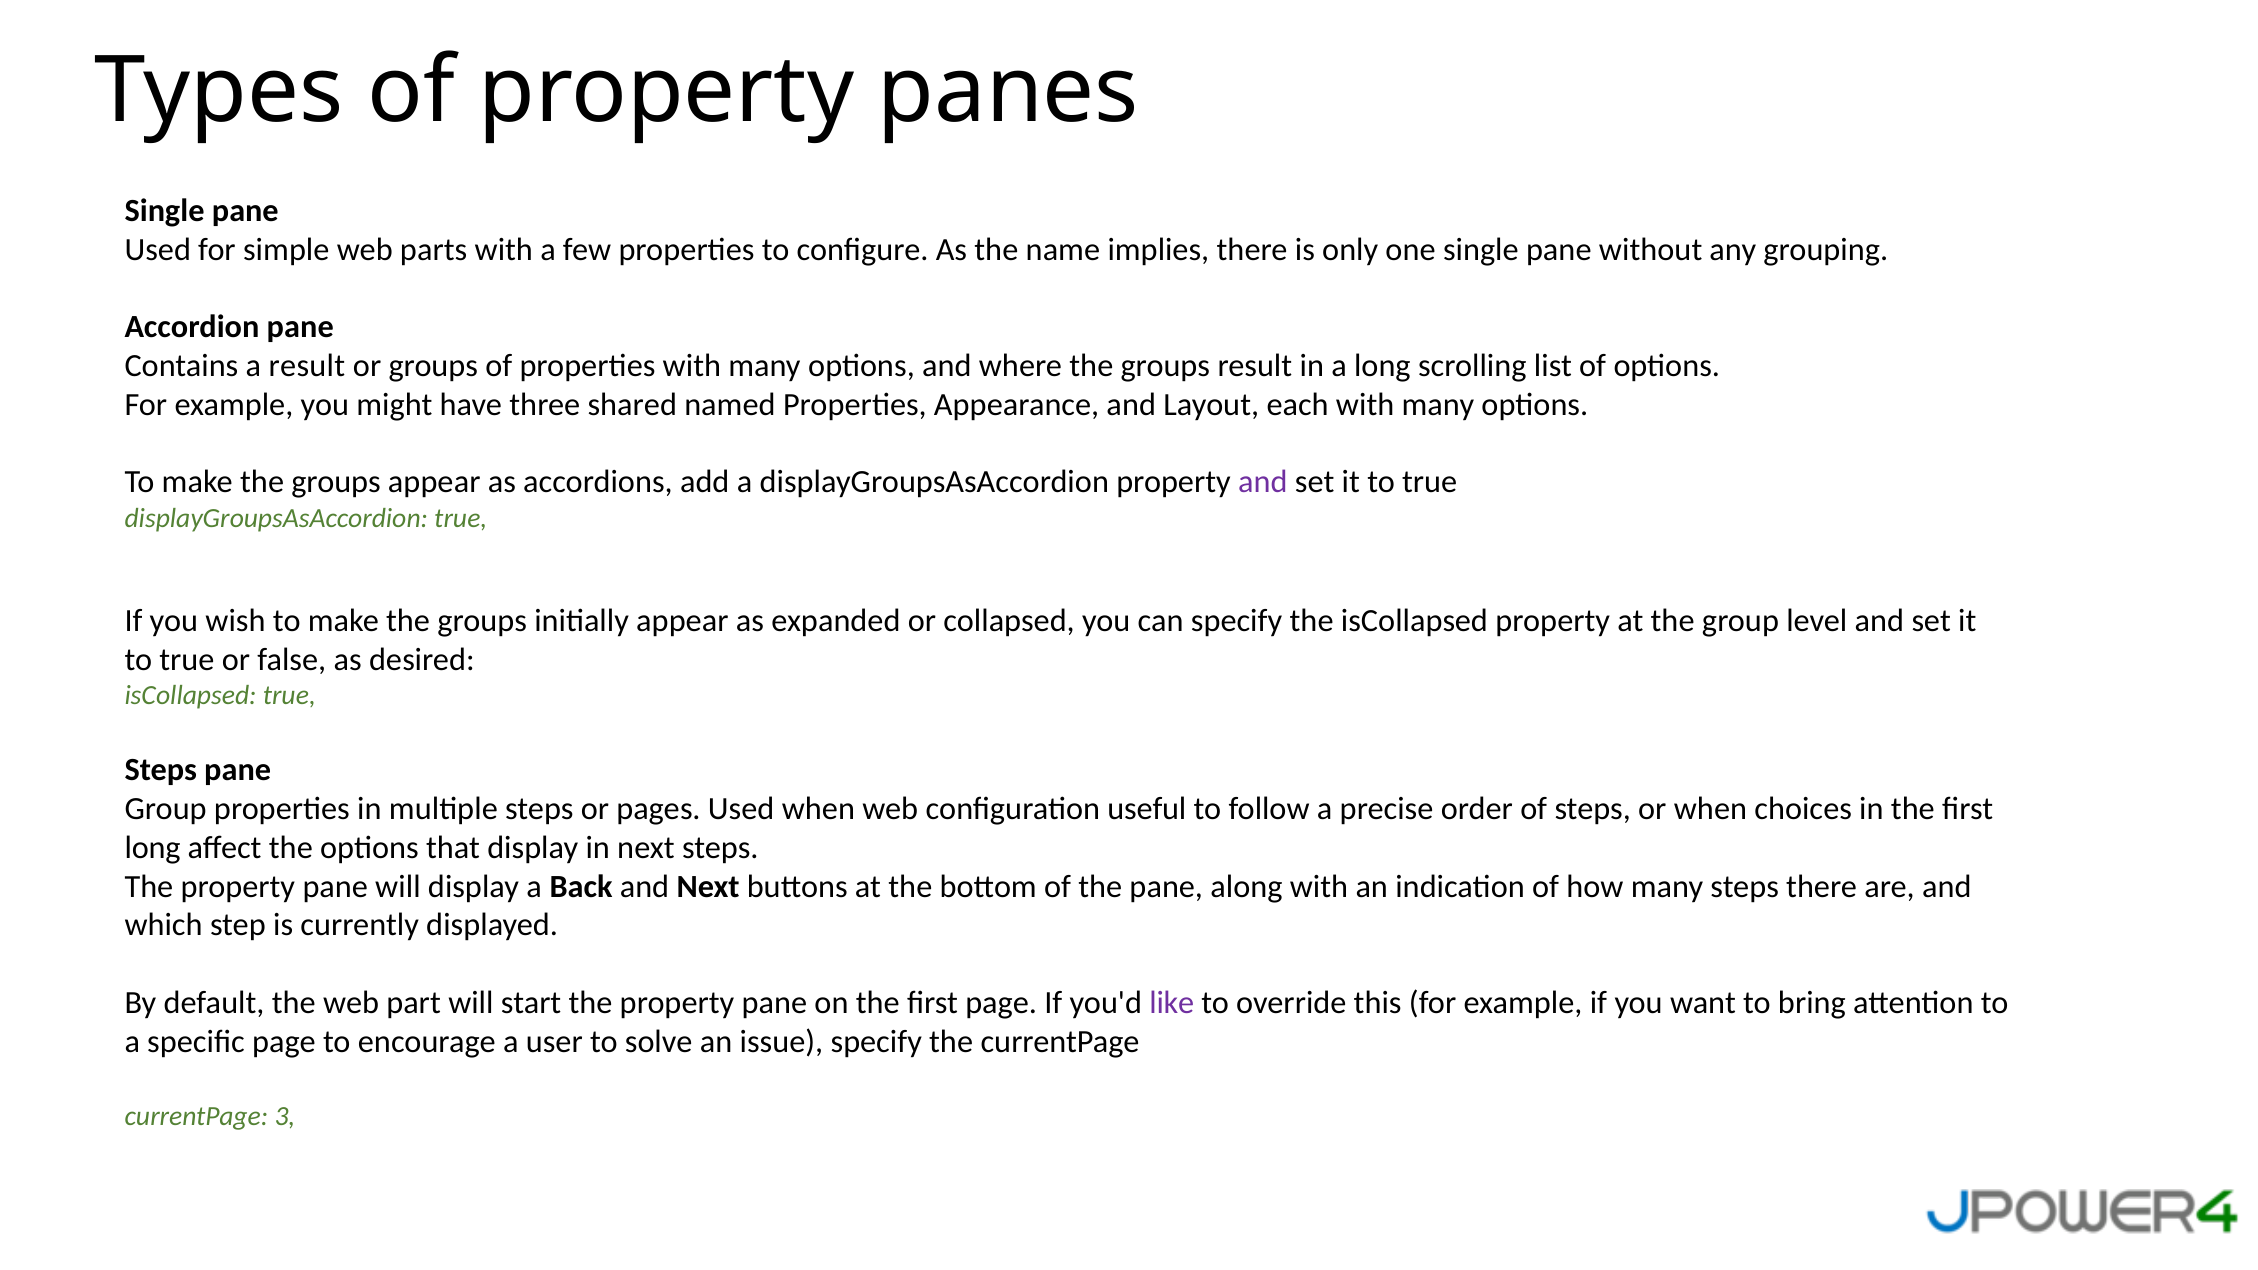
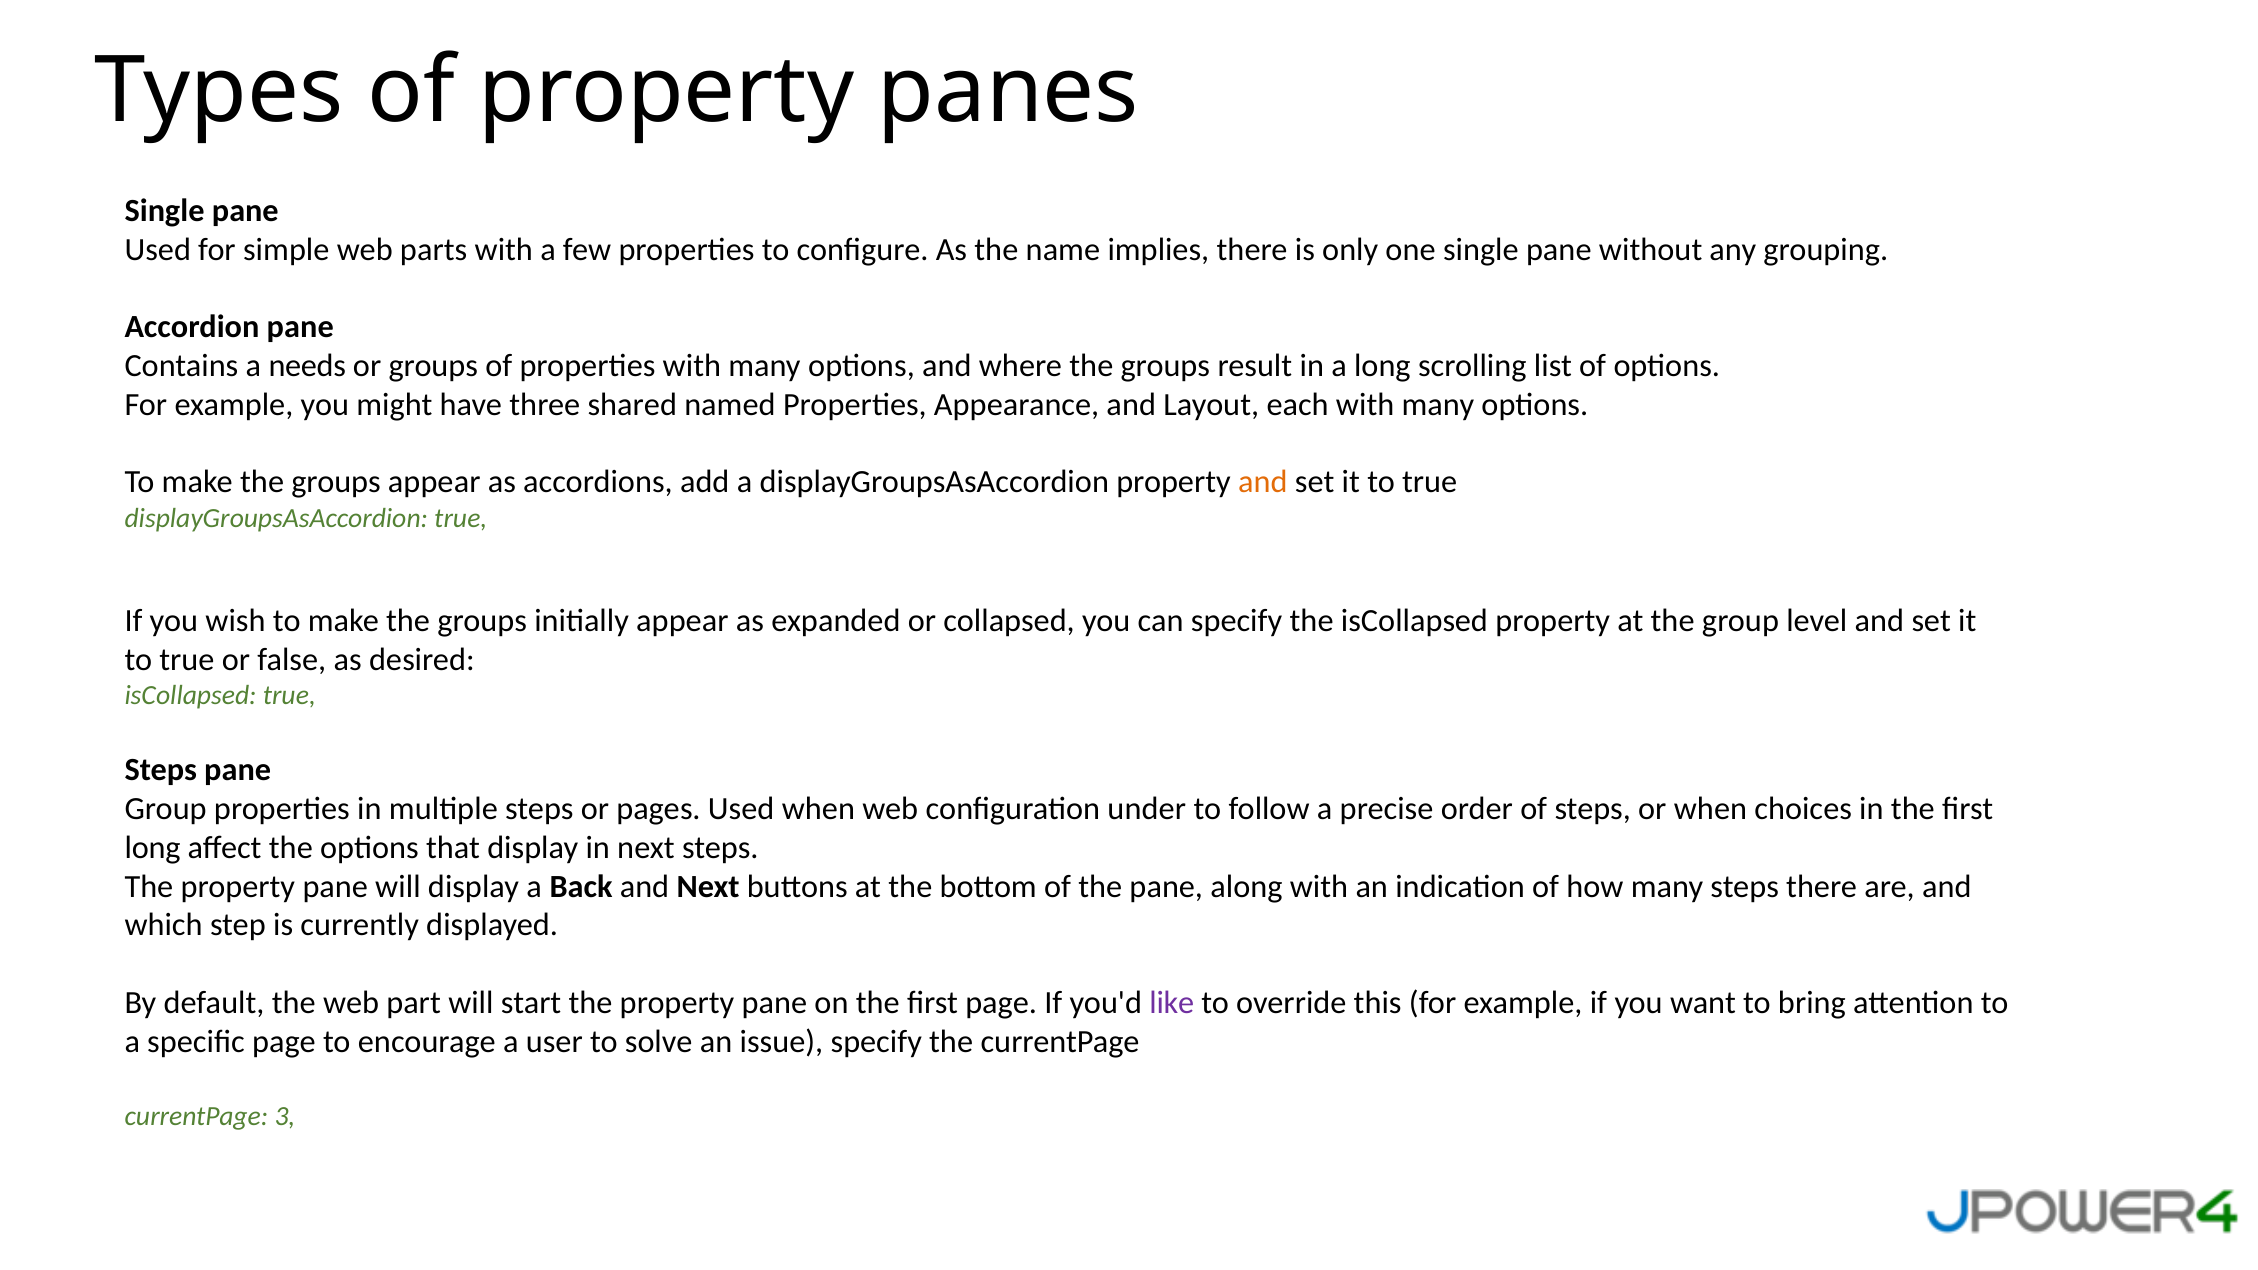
a result: result -> needs
and at (1263, 482) colour: purple -> orange
useful: useful -> under
